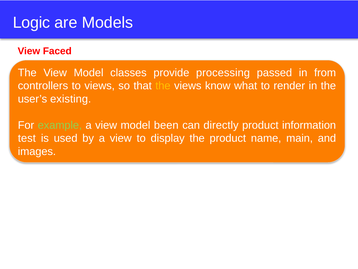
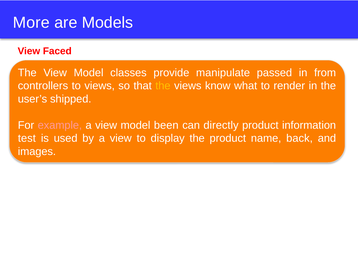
Logic: Logic -> More
processing: processing -> manipulate
existing: existing -> shipped
example colour: light green -> pink
main: main -> back
